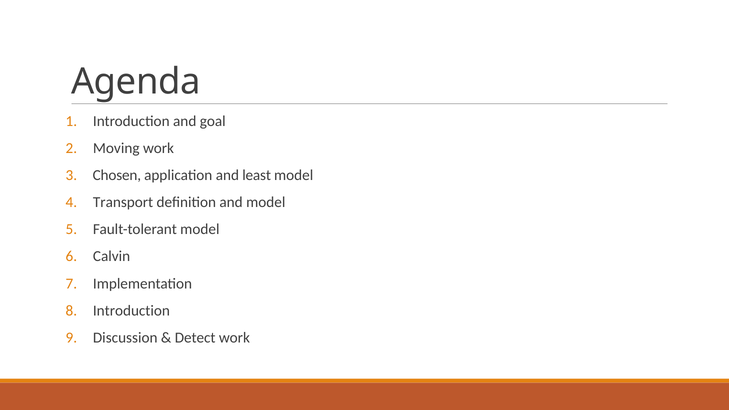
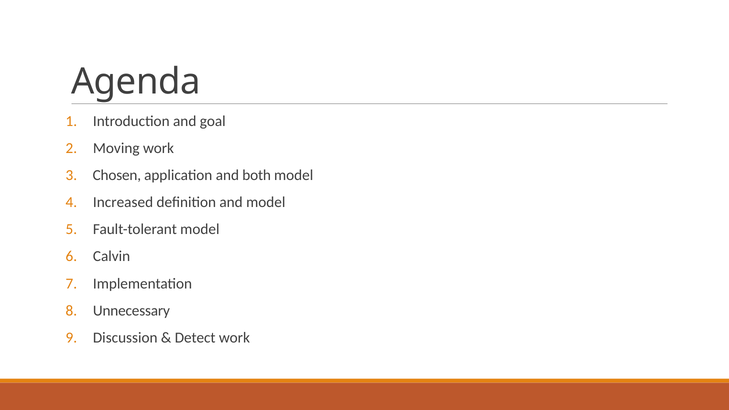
least: least -> both
Transport: Transport -> Increased
Introduction at (131, 311): Introduction -> Unnecessary
